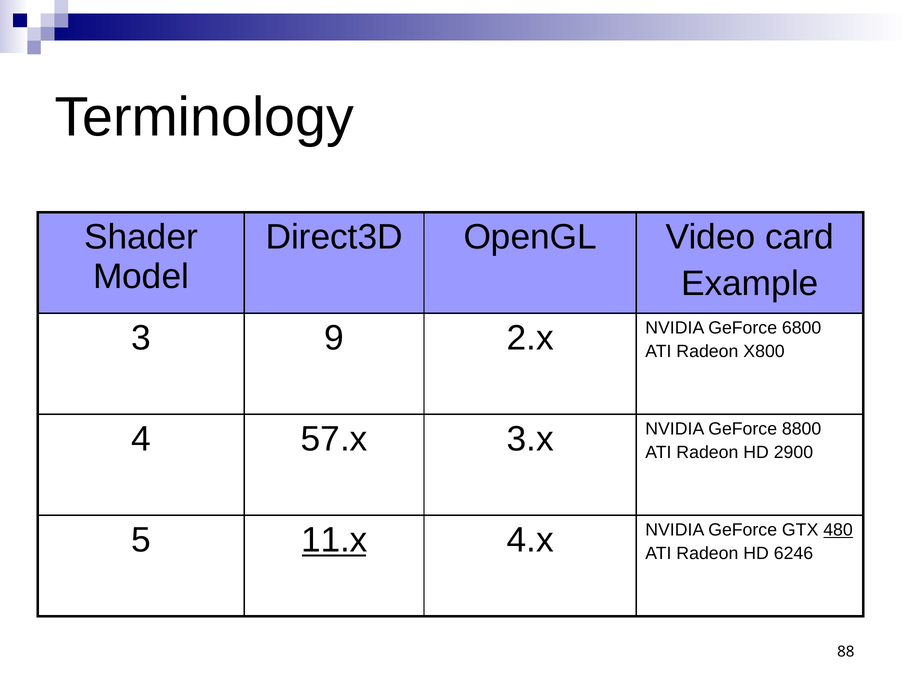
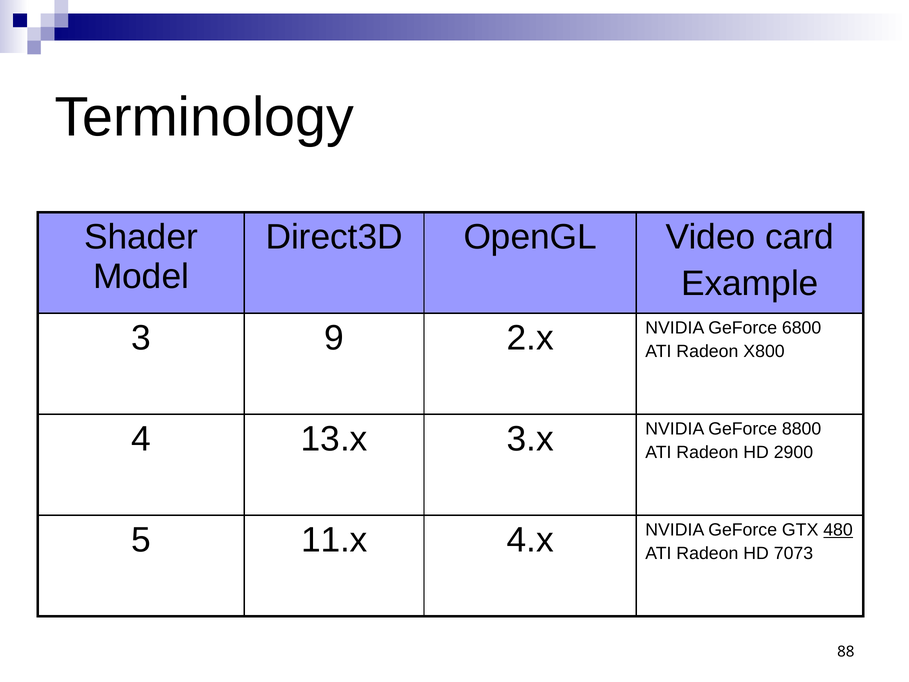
57.x: 57.x -> 13.x
11.x underline: present -> none
6246: 6246 -> 7073
